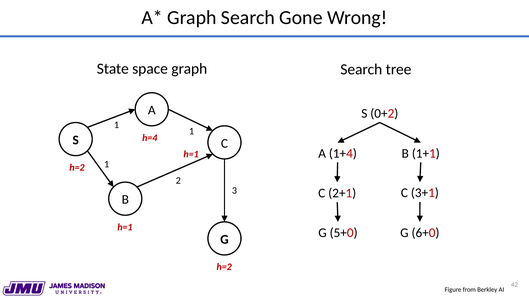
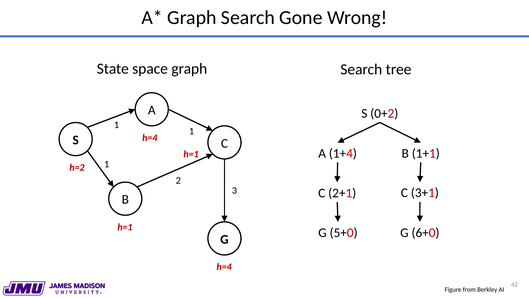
h=2 at (224, 266): h=2 -> h=4
